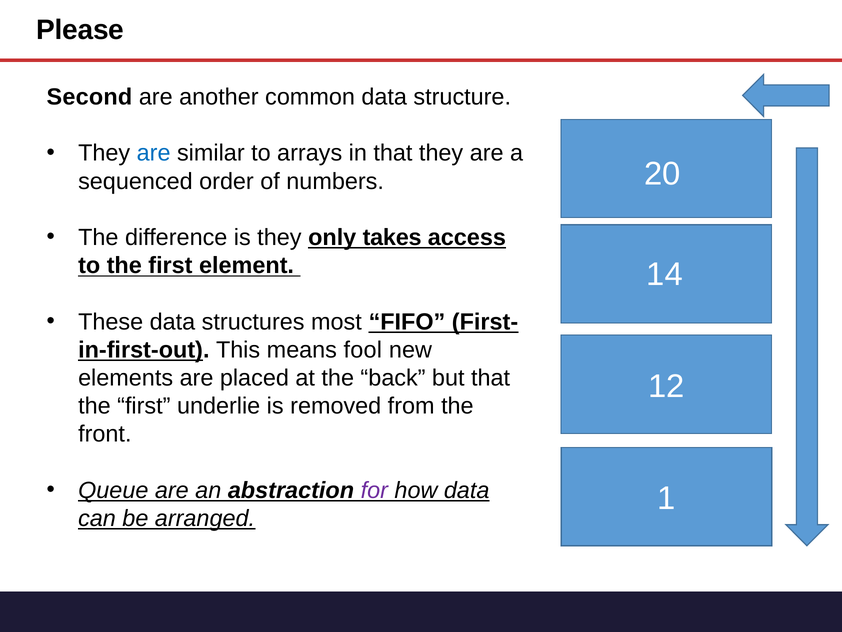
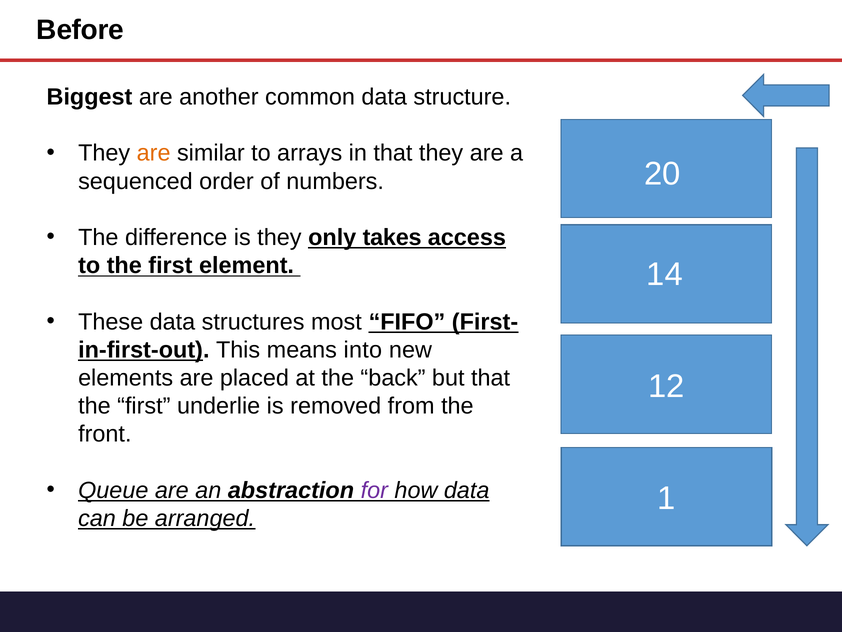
Please: Please -> Before
Second: Second -> Biggest
are at (154, 153) colour: blue -> orange
fool: fool -> into
